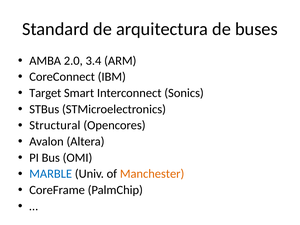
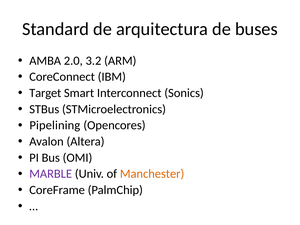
3.4: 3.4 -> 3.2
Structural: Structural -> Pipelining
MARBLE colour: blue -> purple
